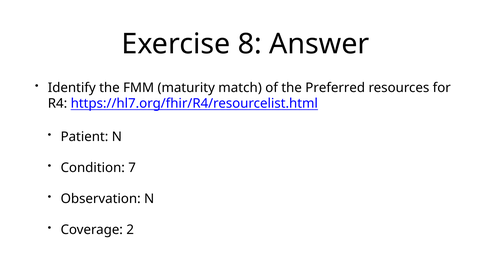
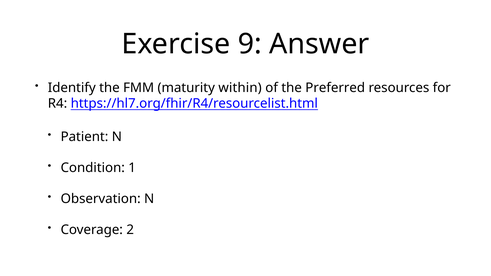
8: 8 -> 9
match: match -> within
7: 7 -> 1
